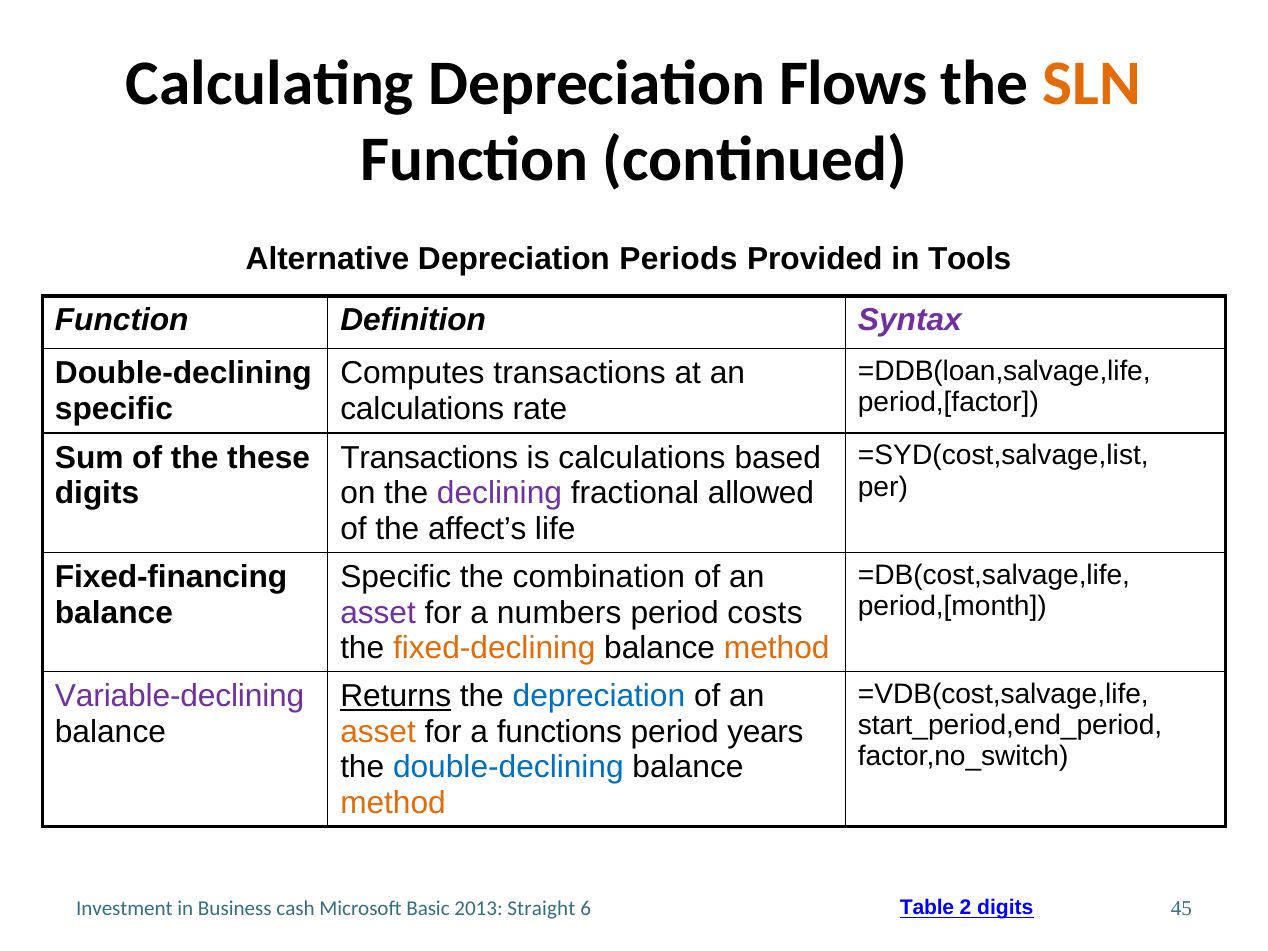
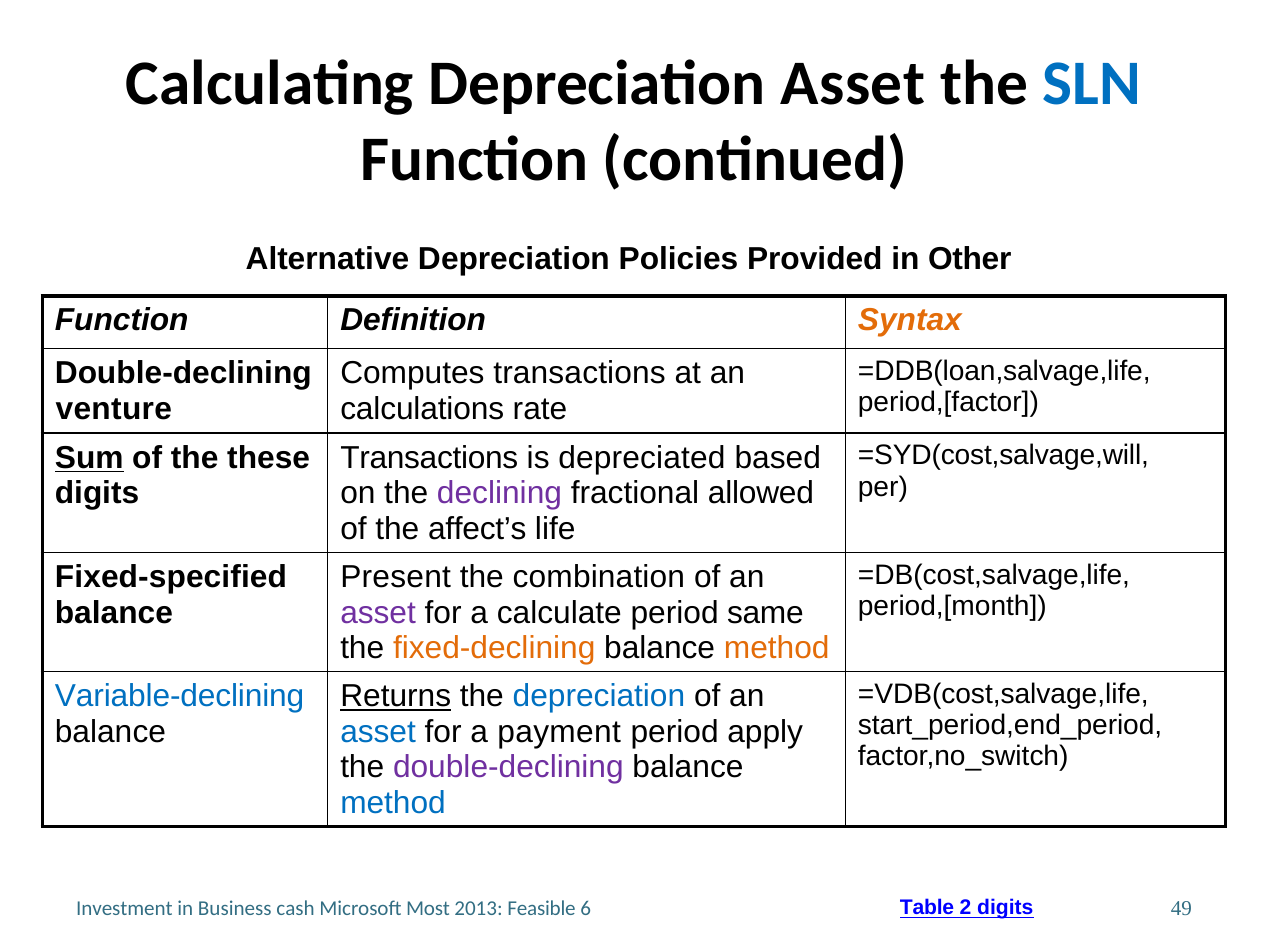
Depreciation Flows: Flows -> Asset
SLN colour: orange -> blue
Periods: Periods -> Policies
Tools: Tools -> Other
Syntax colour: purple -> orange
specific at (114, 409): specific -> venture
=SYD(cost,salvage,list: =SYD(cost,salvage,list -> =SYD(cost,salvage,will
Sum underline: none -> present
is calculations: calculations -> depreciated
Fixed-financing: Fixed-financing -> Fixed-specified
Specific at (396, 577): Specific -> Present
numbers: numbers -> calculate
costs: costs -> same
Variable-declining colour: purple -> blue
asset at (378, 732) colour: orange -> blue
functions: functions -> payment
years: years -> apply
double-declining at (508, 767) colour: blue -> purple
method at (393, 803) colour: orange -> blue
Basic: Basic -> Most
Straight: Straight -> Feasible
45: 45 -> 49
